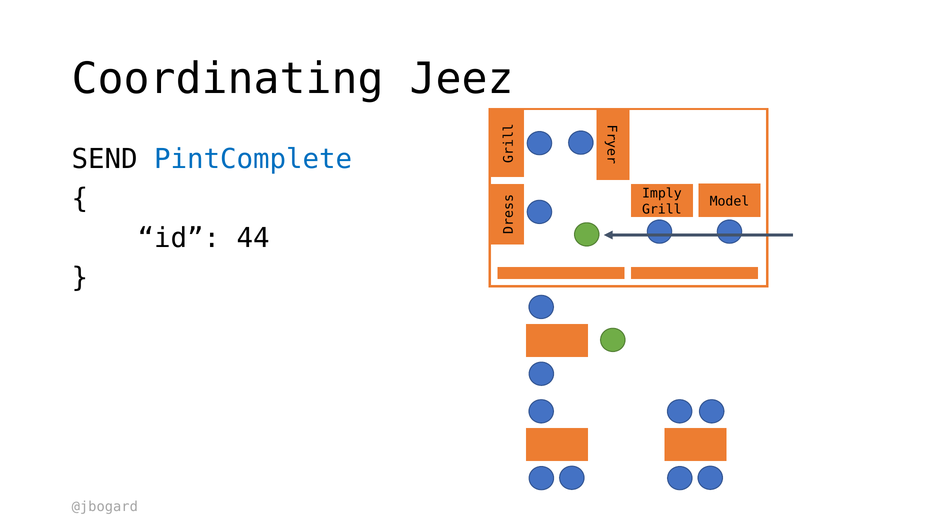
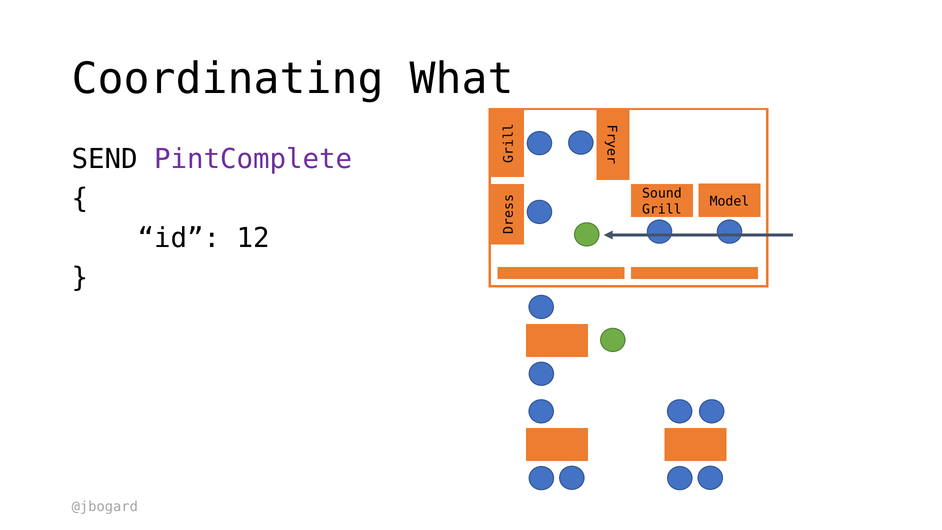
Jeez: Jeez -> What
PintComplete colour: blue -> purple
Imply: Imply -> Sound
44: 44 -> 12
